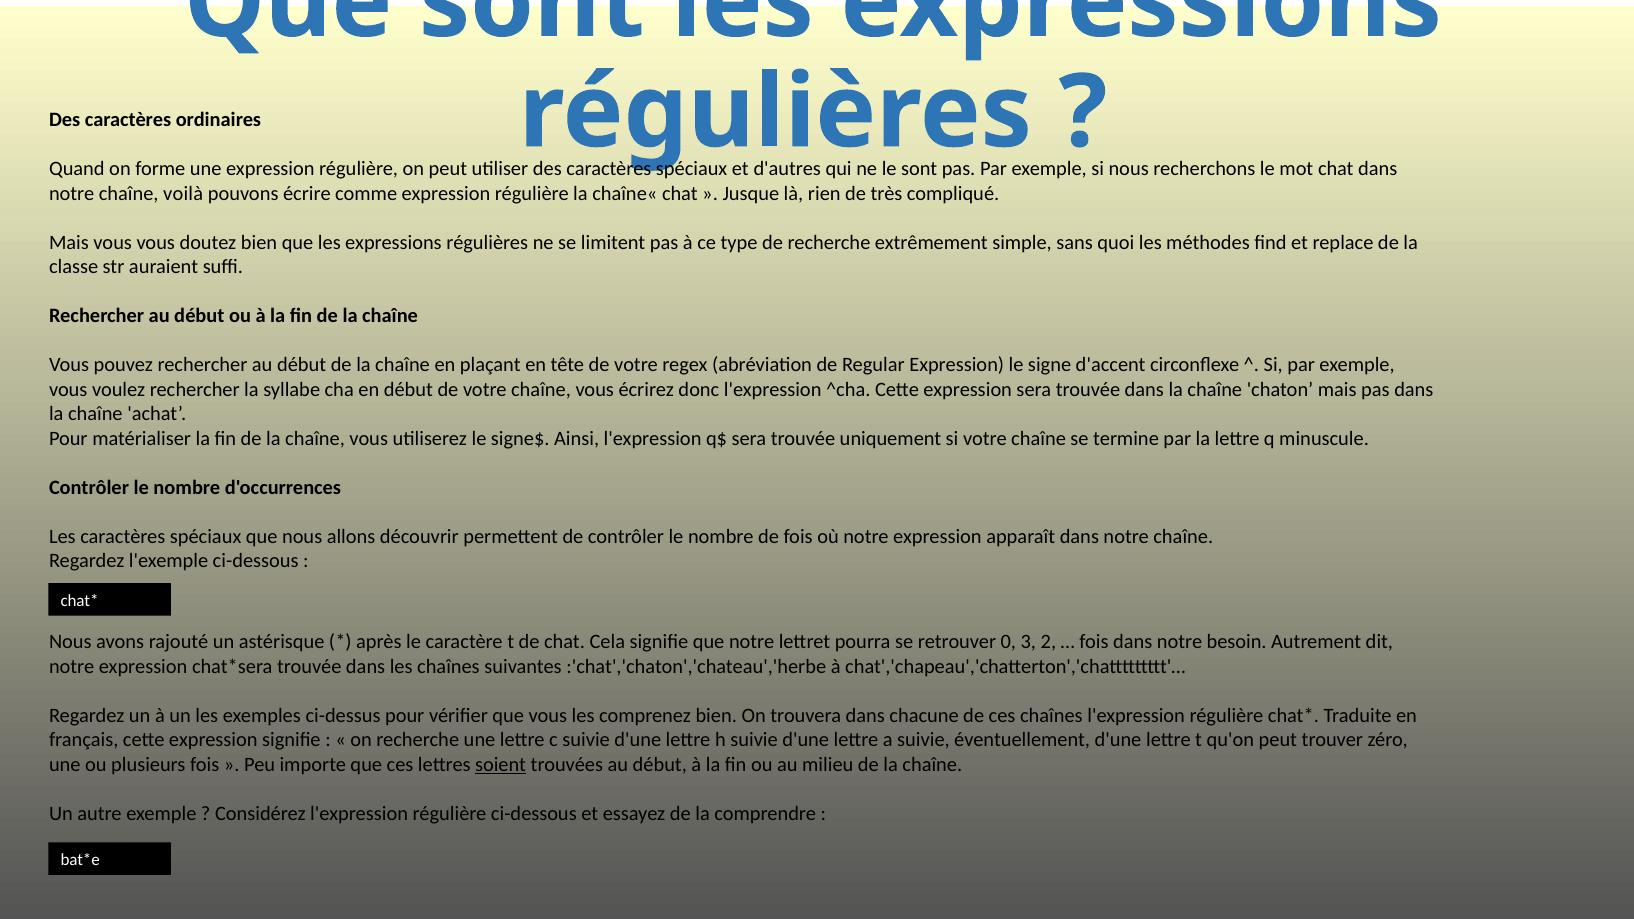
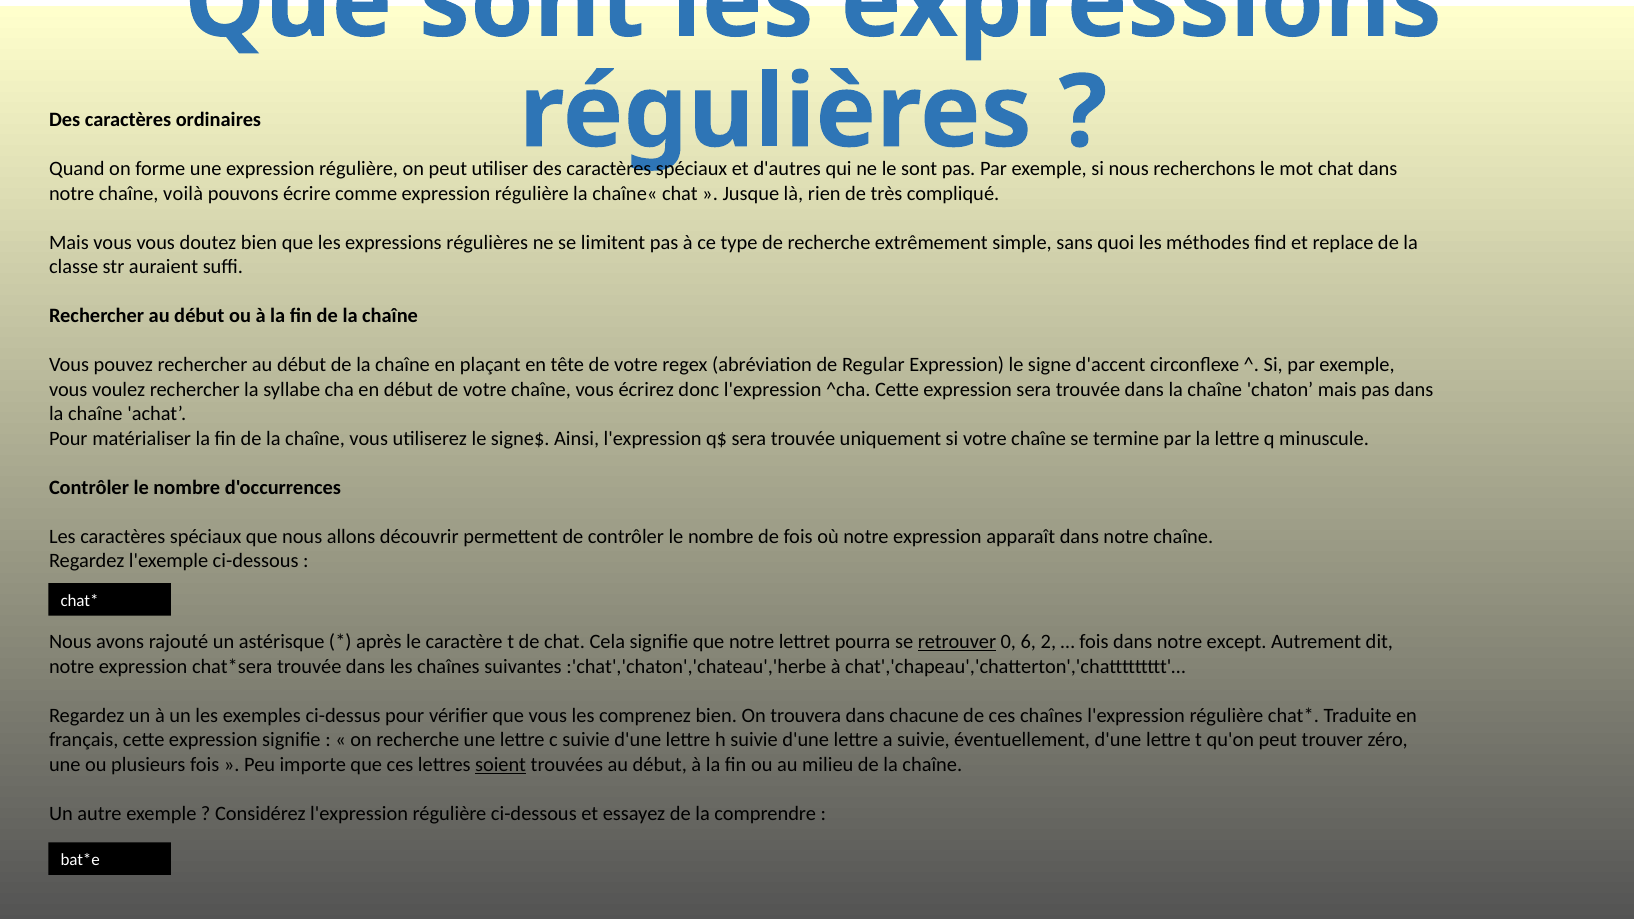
retrouver underline: none -> present
3: 3 -> 6
besoin: besoin -> except
